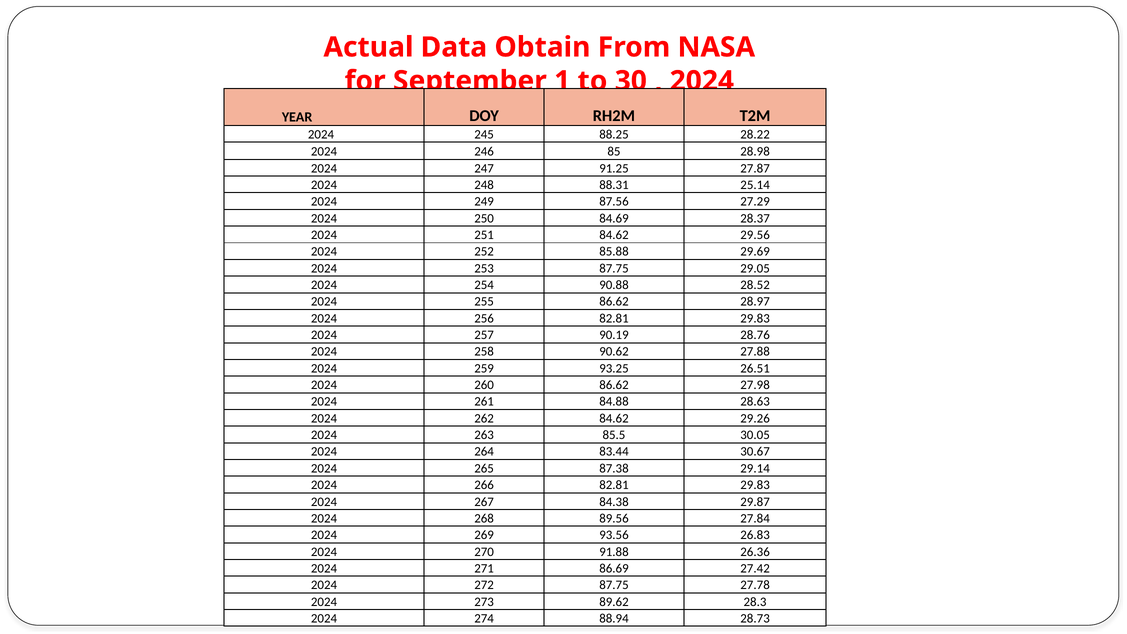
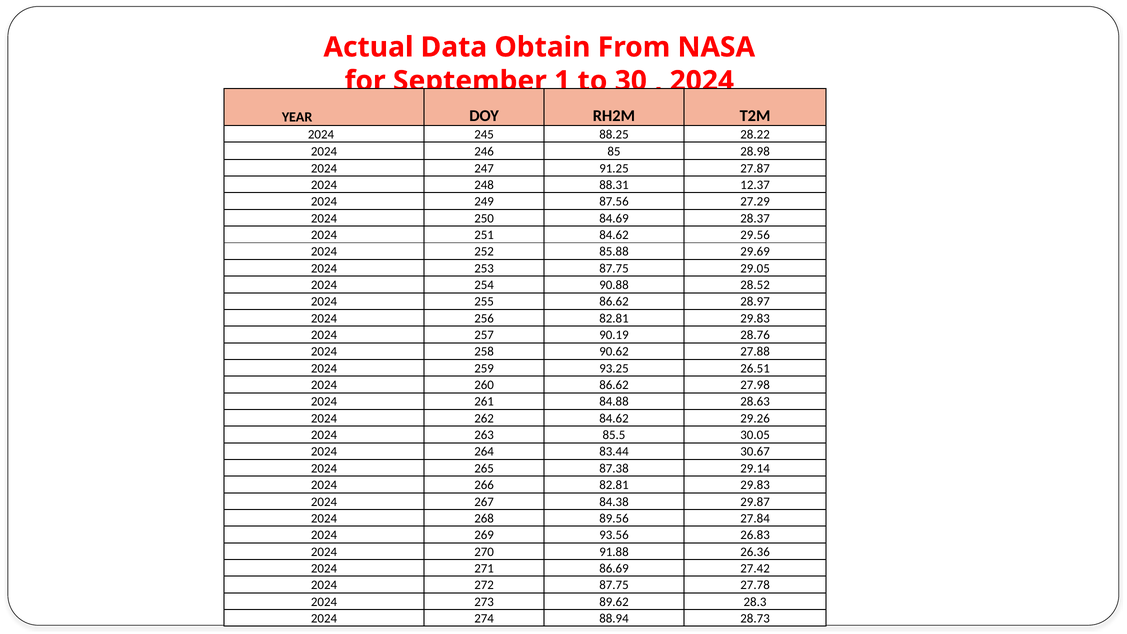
25.14: 25.14 -> 12.37
